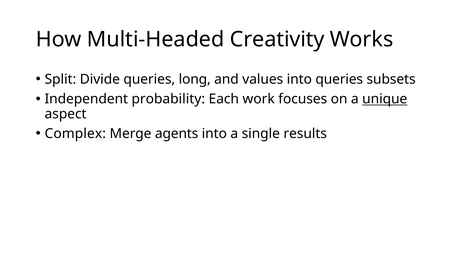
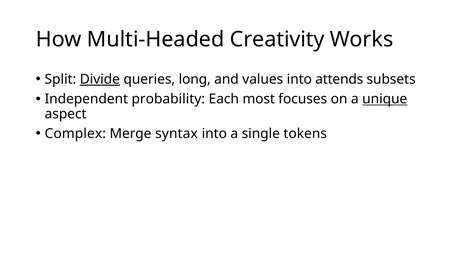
Divide underline: none -> present
into queries: queries -> attends
work: work -> most
agents: agents -> syntax
results: results -> tokens
